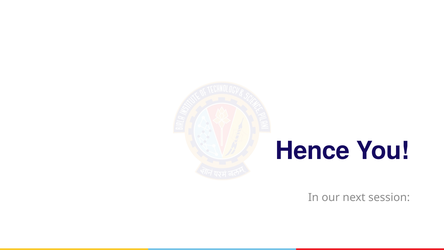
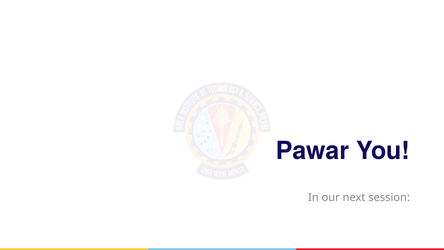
Hence: Hence -> Pawar
